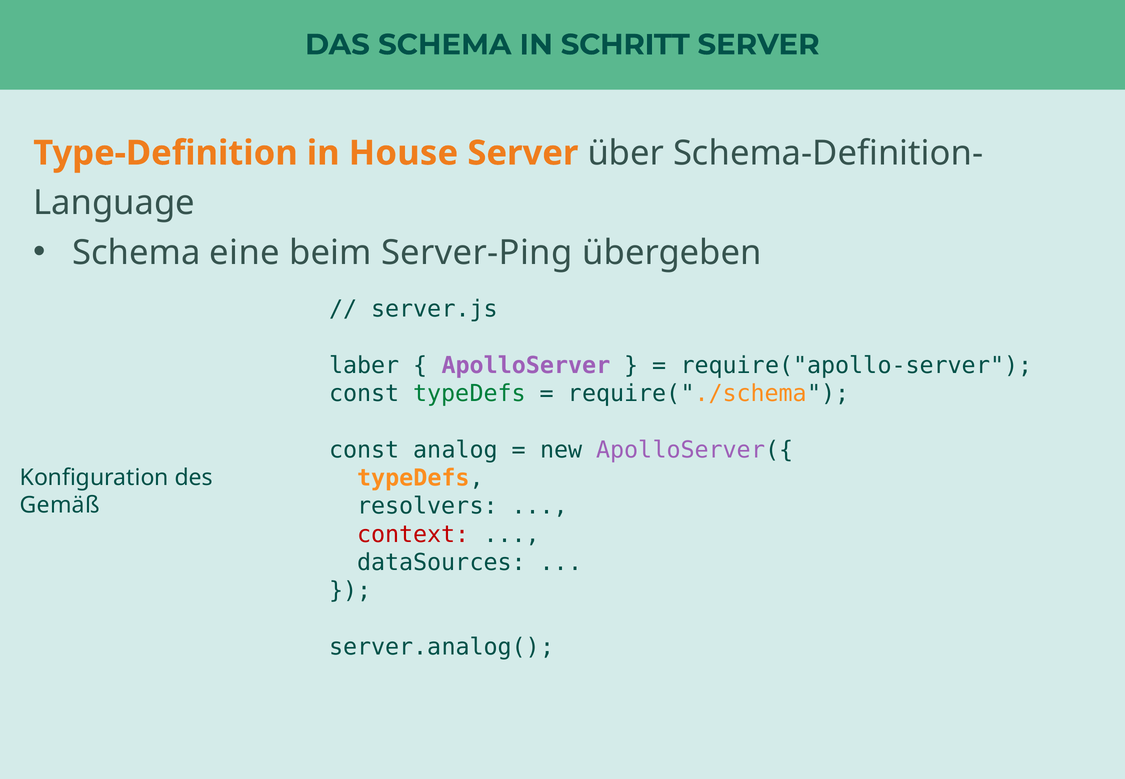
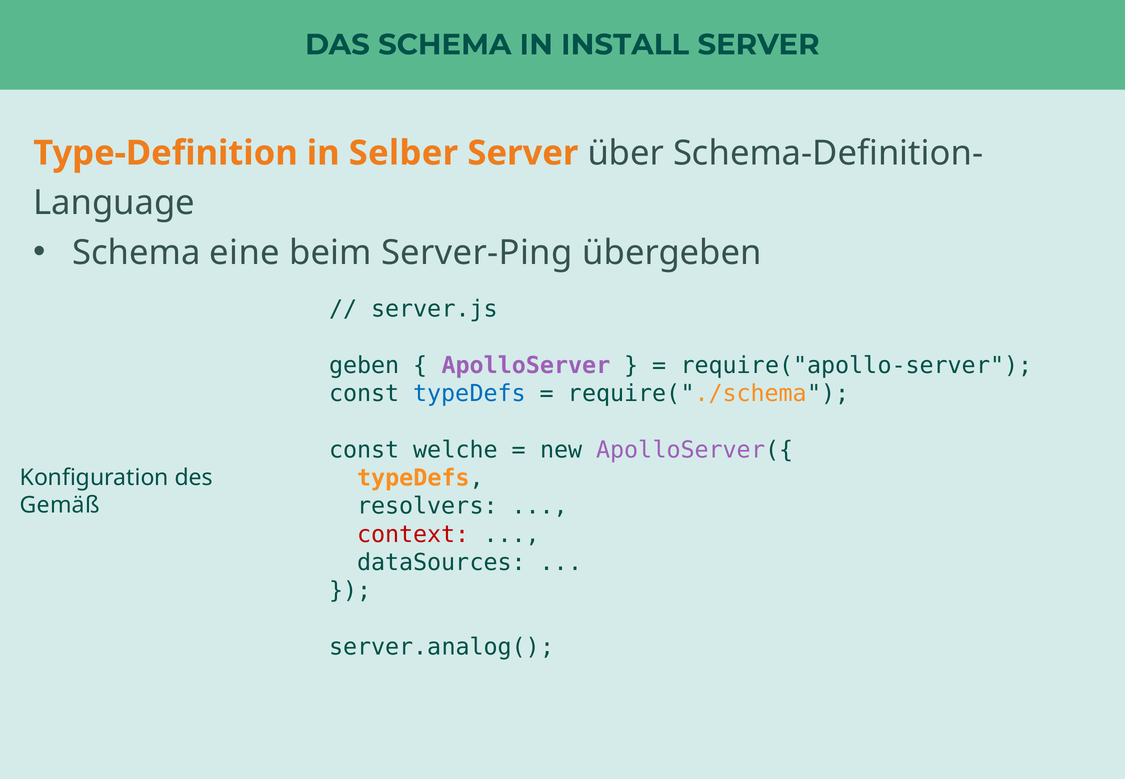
SCHRITT: SCHRITT -> INSTALL
House: House -> Selber
laber: laber -> geben
typeDefs at (470, 394) colour: green -> blue
analog: analog -> welche
